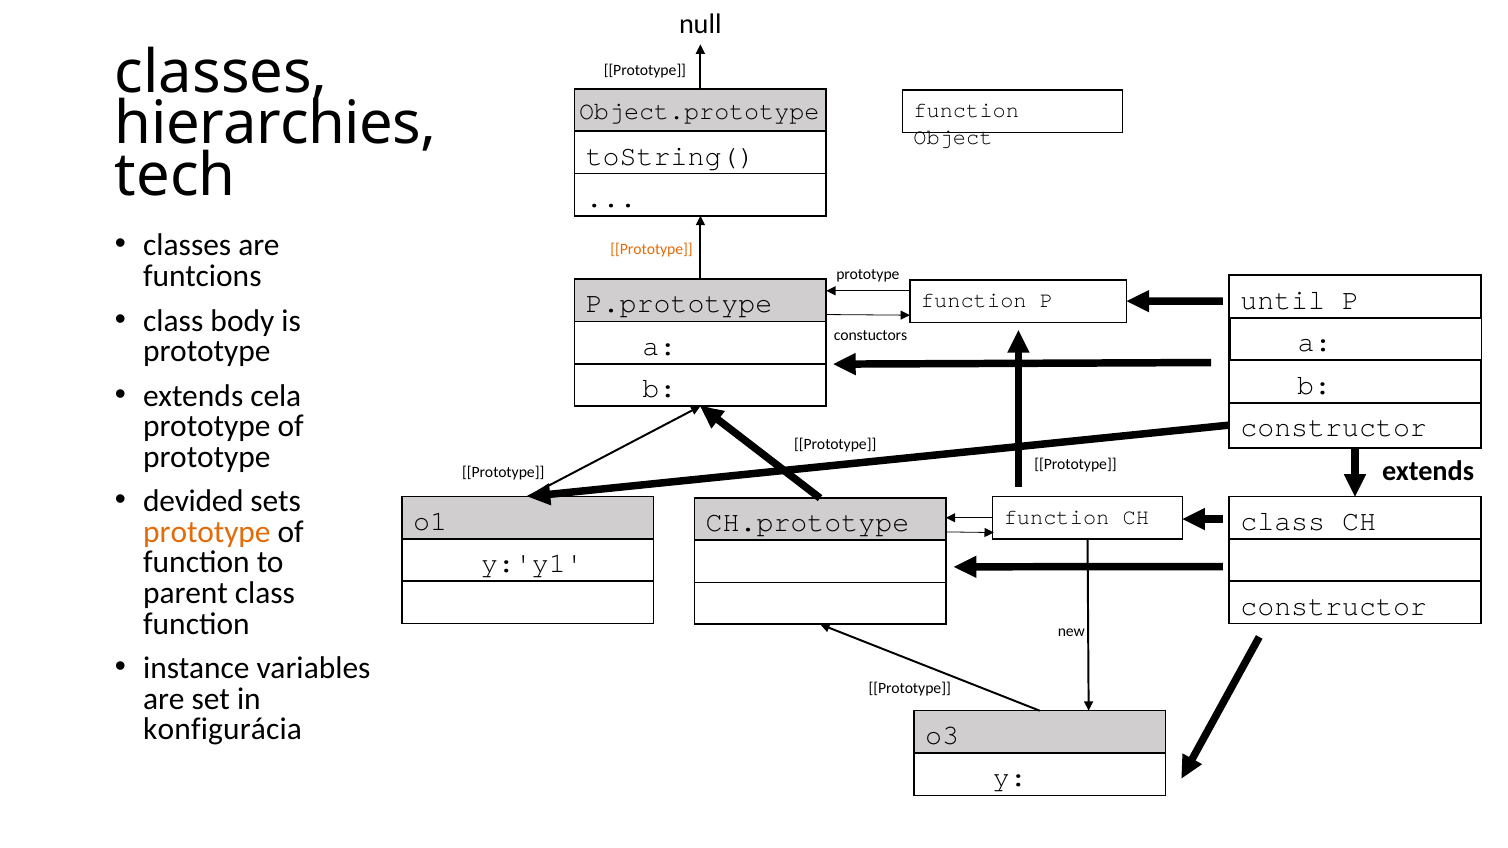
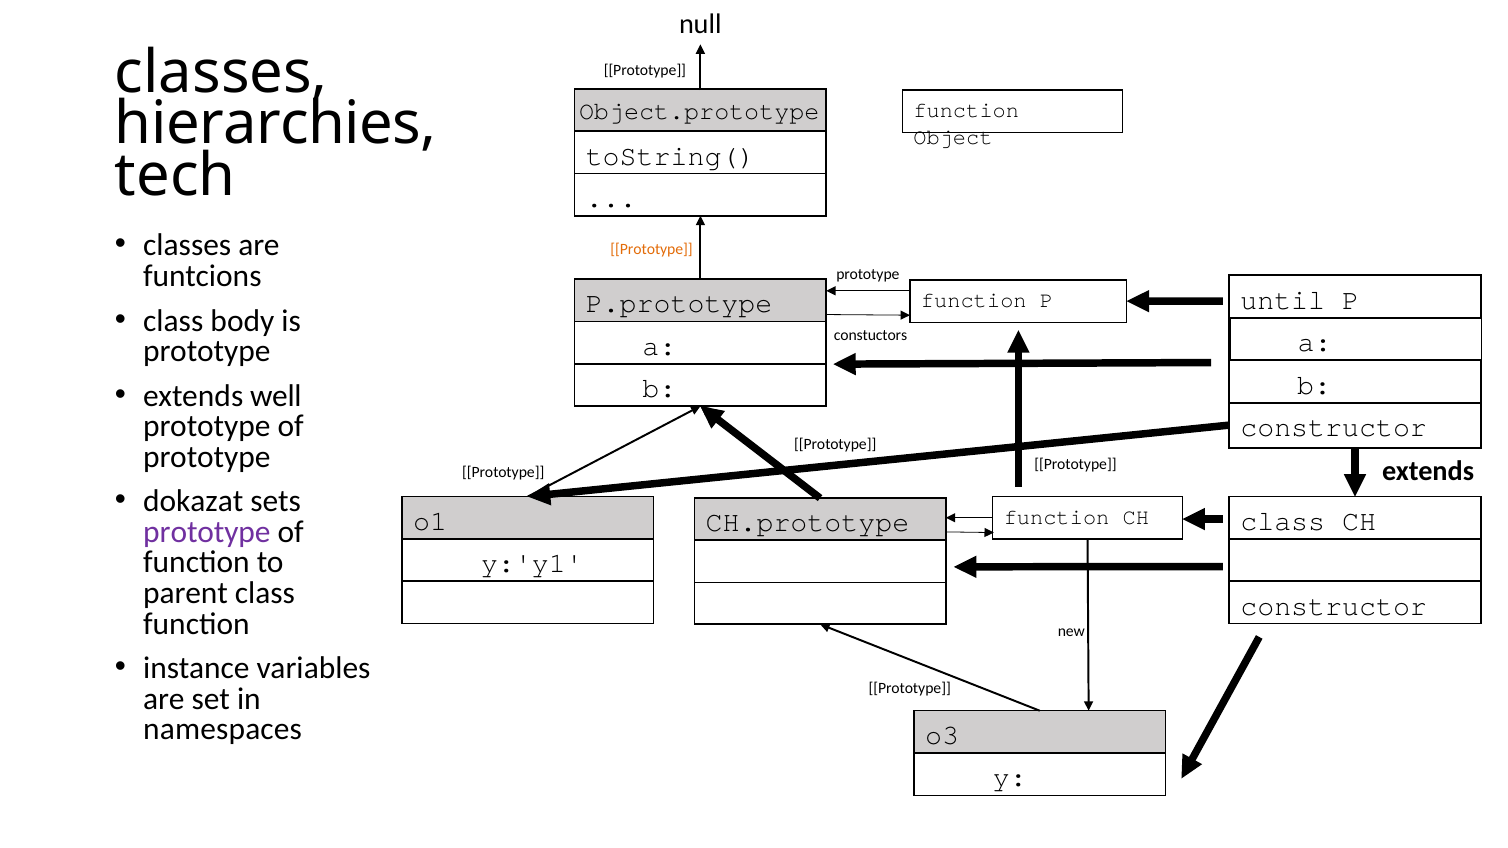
cela: cela -> well
devided: devided -> dokazat
prototype at (207, 532) colour: orange -> purple
konfigurácia: konfigurácia -> namespaces
